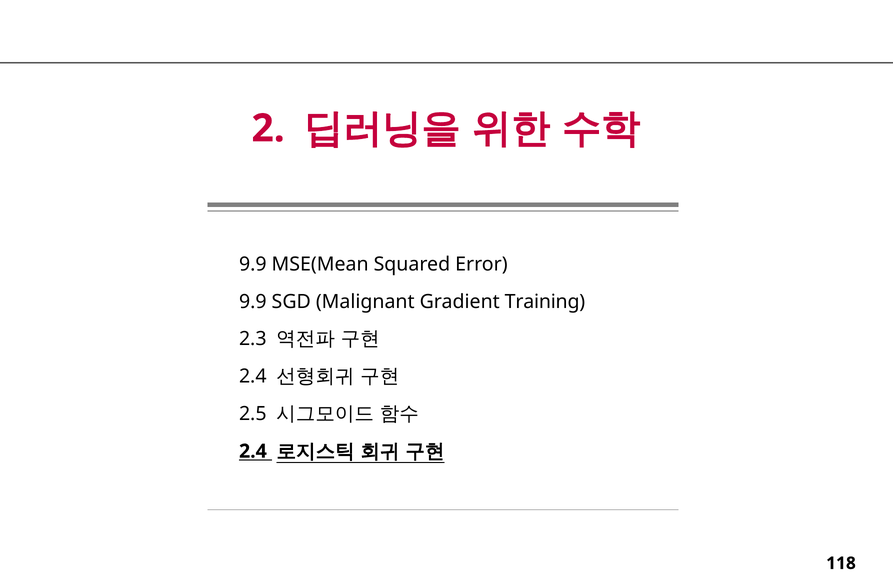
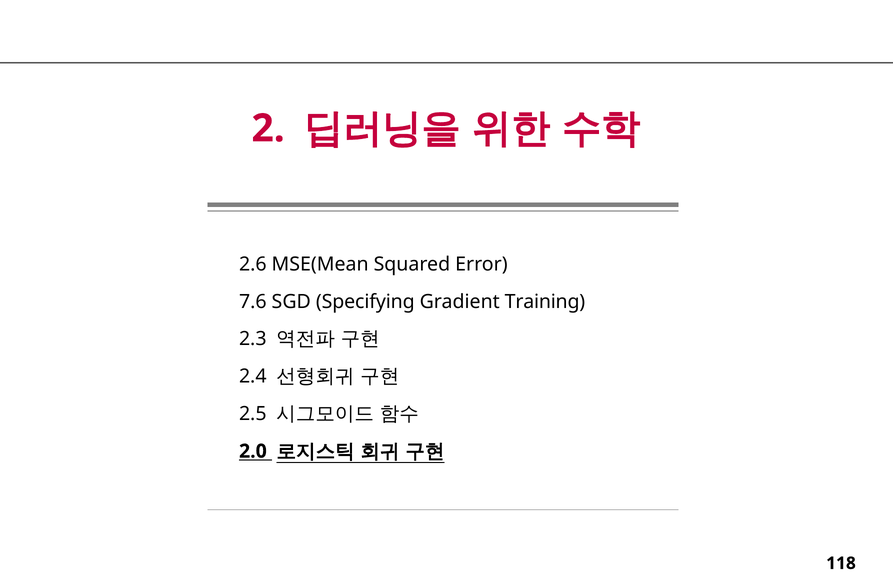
9.9 at (253, 264): 9.9 -> 2.6
9.9 at (253, 301): 9.9 -> 7.6
Malignant: Malignant -> Specifying
2.4 at (253, 451): 2.4 -> 2.0
